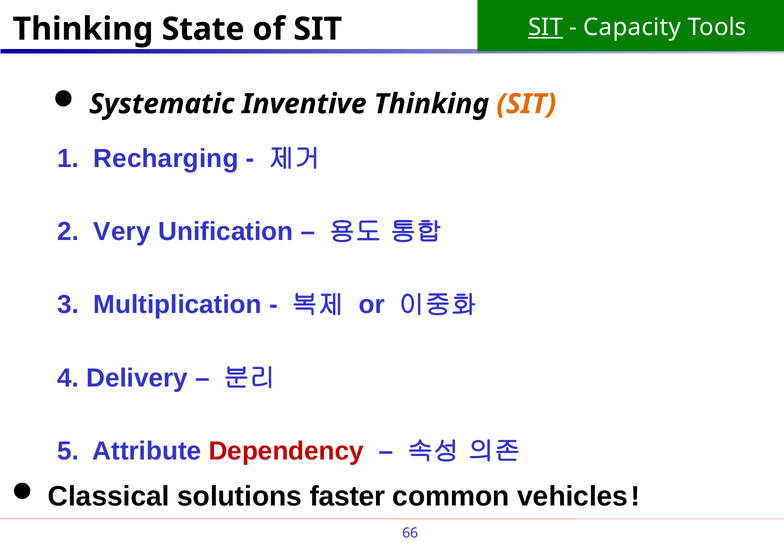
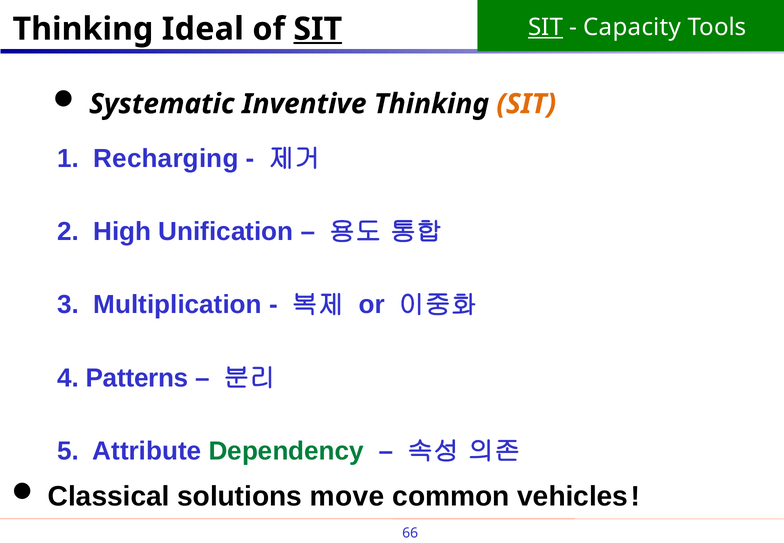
State: State -> Ideal
SIT at (318, 29) underline: none -> present
Very: Very -> High
Delivery: Delivery -> Patterns
Dependency colour: red -> green
faster: faster -> move
